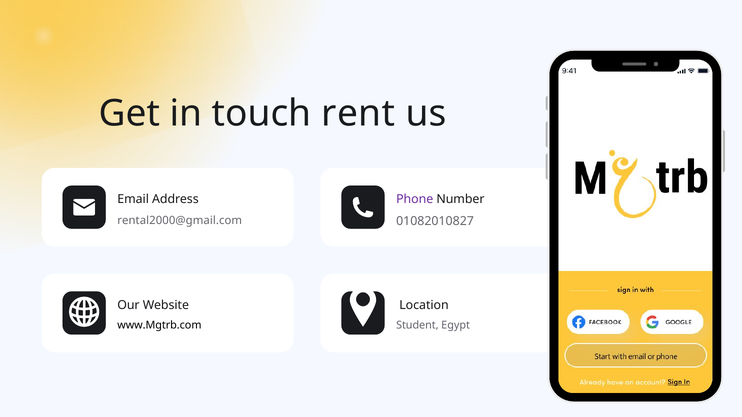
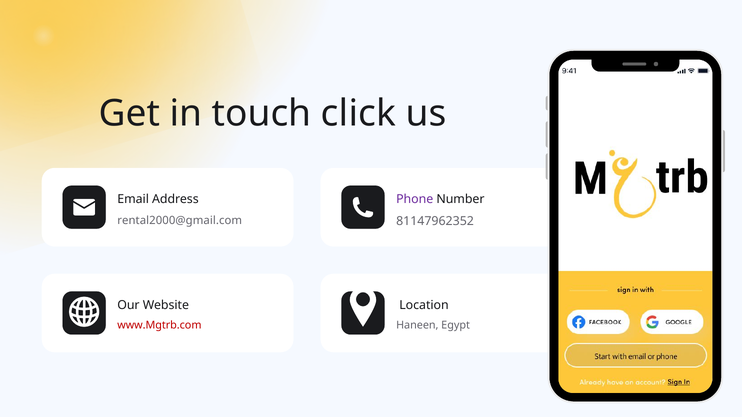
rent: rent -> click
01082010827: 01082010827 -> 81147962352
www.Mgtrb.com colour: black -> red
Student: Student -> Haneen
